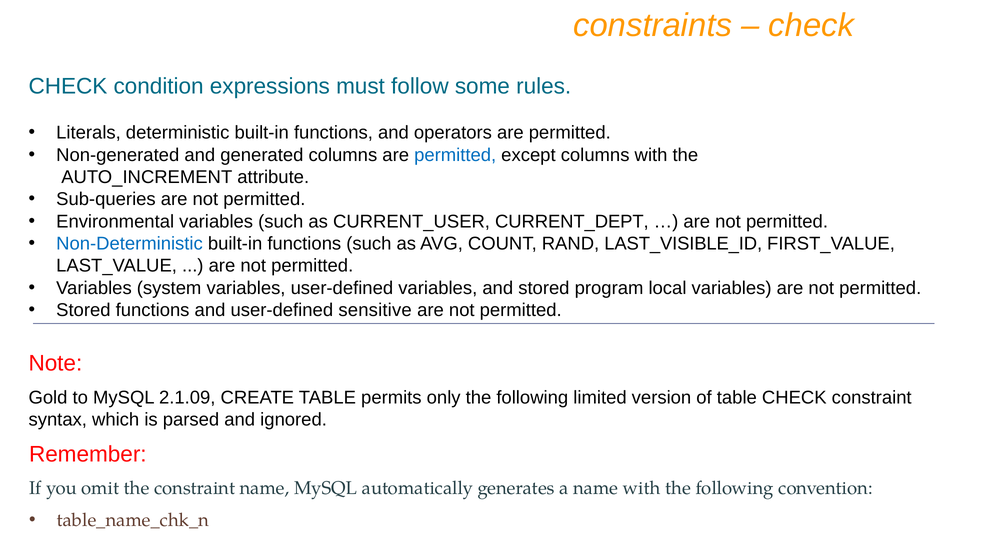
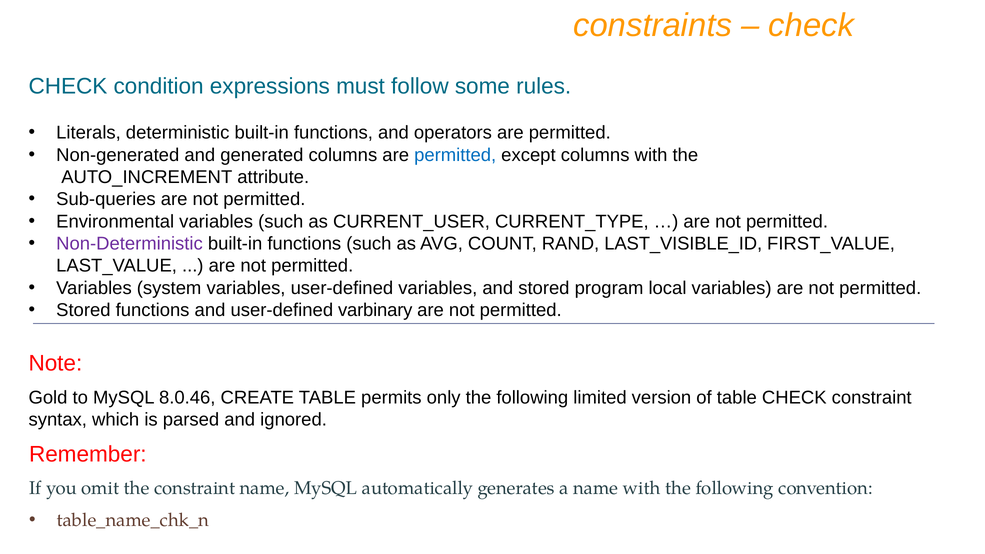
CURRENT_DEPT: CURRENT_DEPT -> CURRENT_TYPE
Non-Deterministic colour: blue -> purple
sensitive: sensitive -> varbinary
2.1.09: 2.1.09 -> 8.0.46
